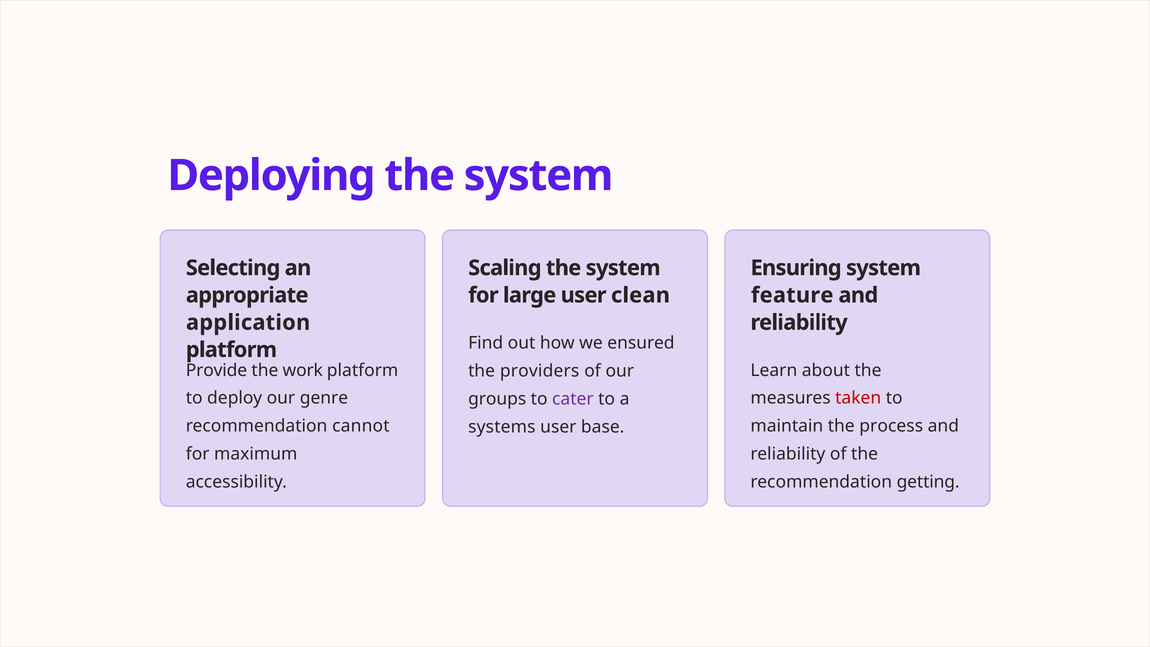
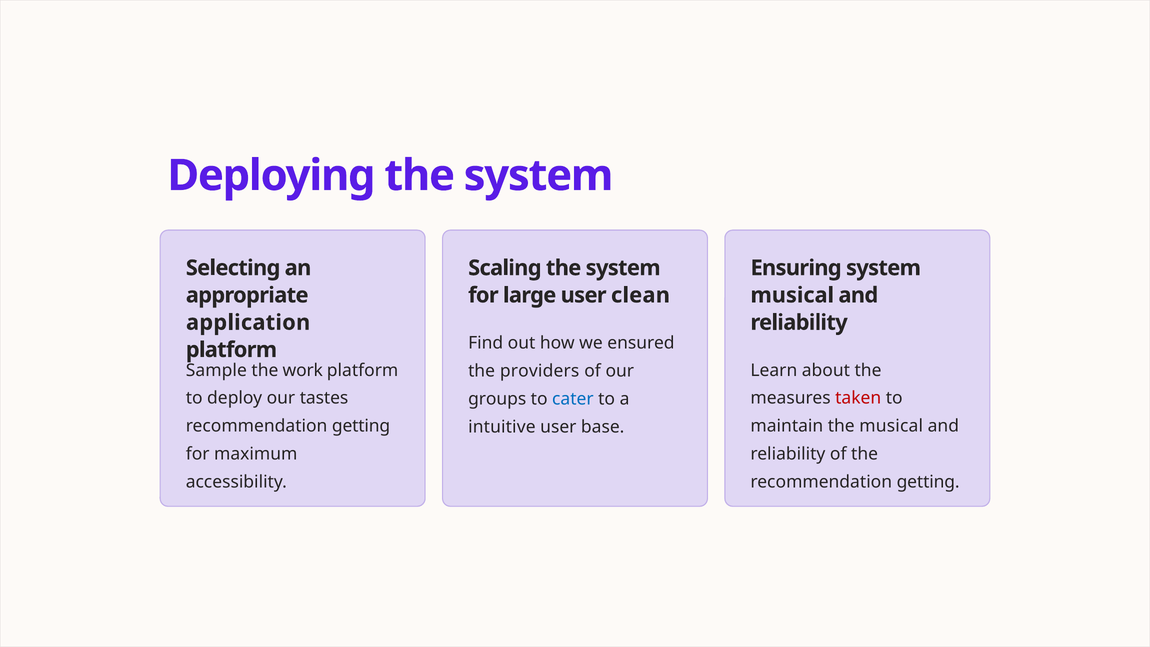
feature at (792, 295): feature -> musical
Provide: Provide -> Sample
genre: genre -> tastes
cater colour: purple -> blue
cannot at (361, 426): cannot -> getting
the process: process -> musical
systems: systems -> intuitive
